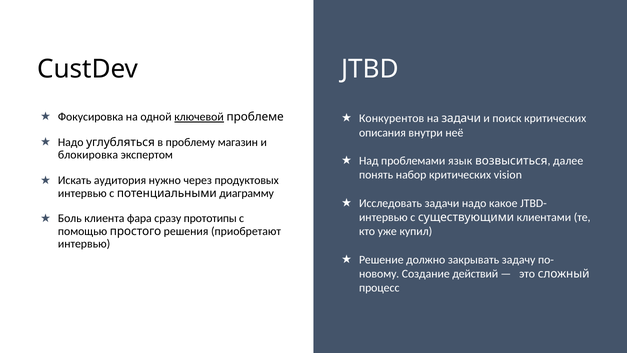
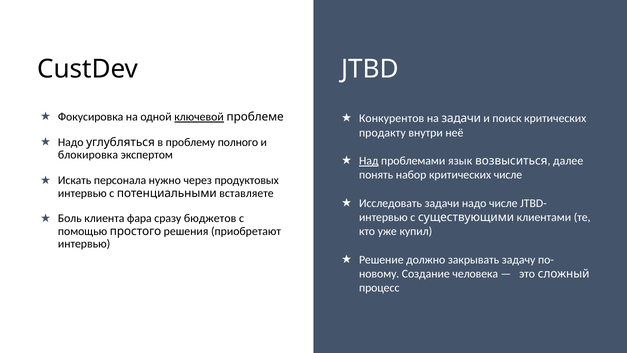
описания: описания -> продакту
магазин: магазин -> полного
Над underline: none -> present
критических vision: vision -> числе
аудитория: аудитория -> персонала
диаграмму: диаграмму -> вставляете
надо какое: какое -> числе
прототипы: прототипы -> бюджетов
действий: действий -> человека
